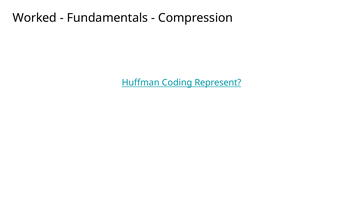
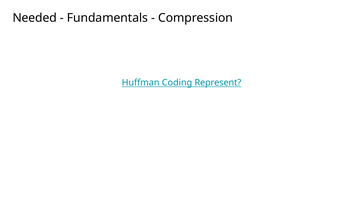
Worked: Worked -> Needed
